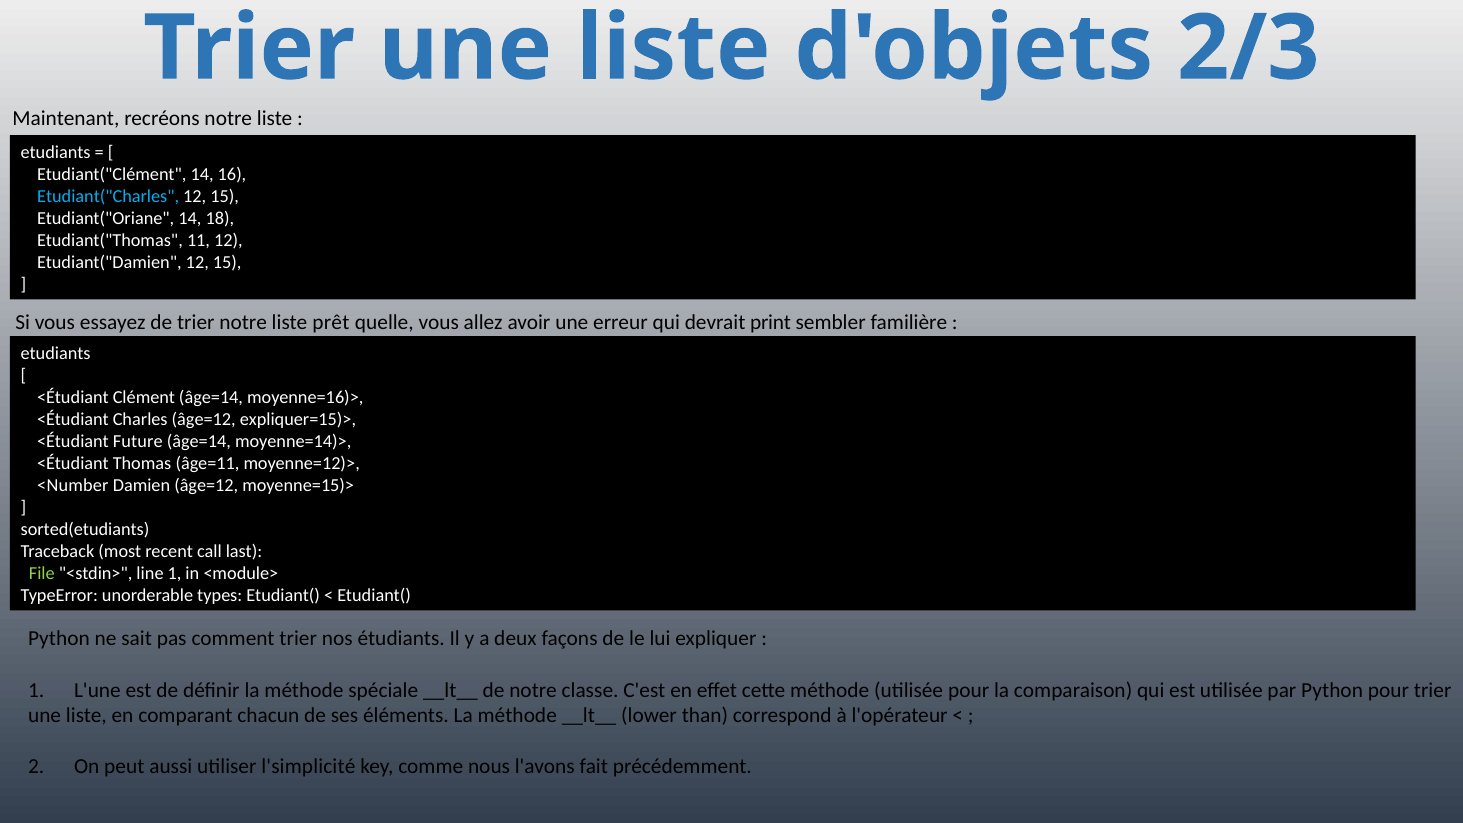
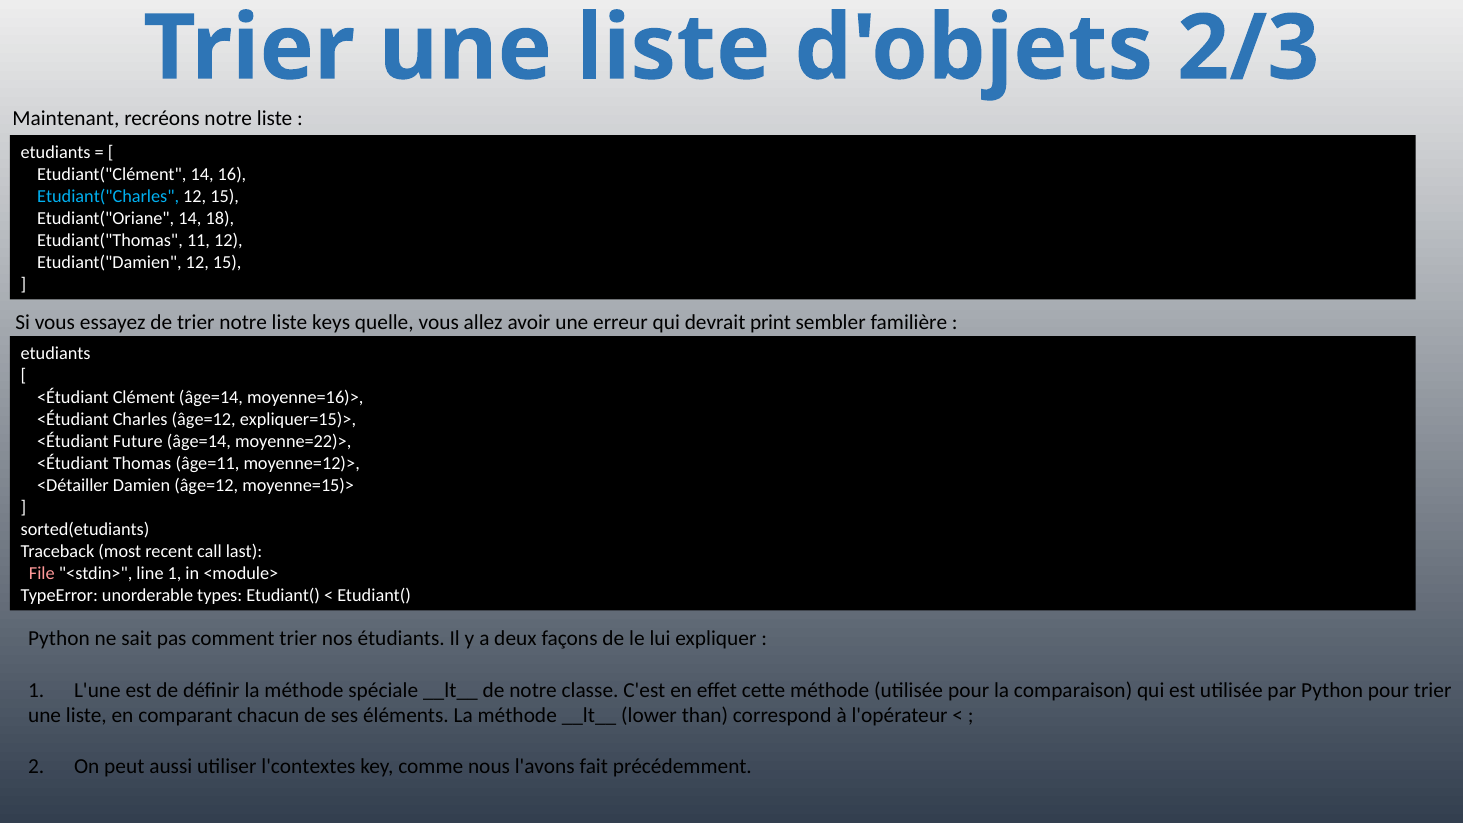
prêt: prêt -> keys
moyenne=14)>: moyenne=14)> -> moyenne=22)>
<Number: <Number -> <Détailler
File colour: light green -> pink
l'simplicité: l'simplicité -> l'contextes
